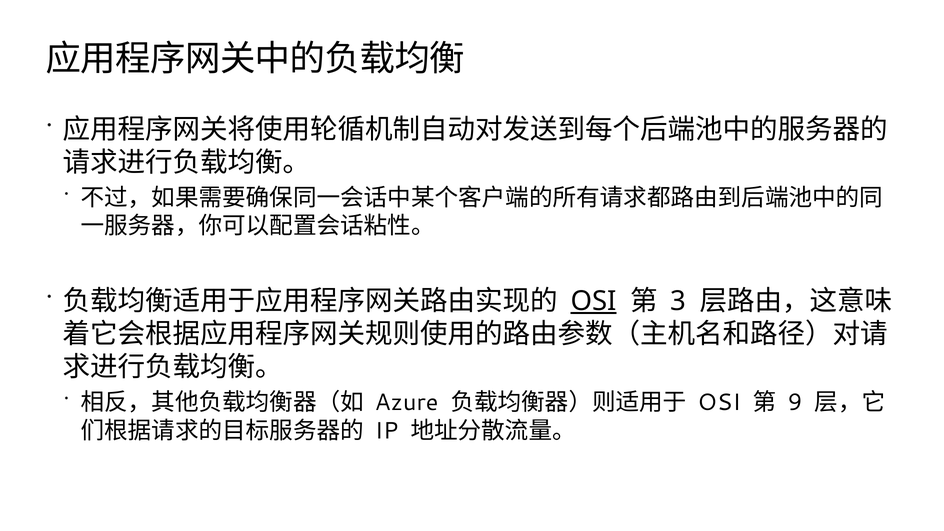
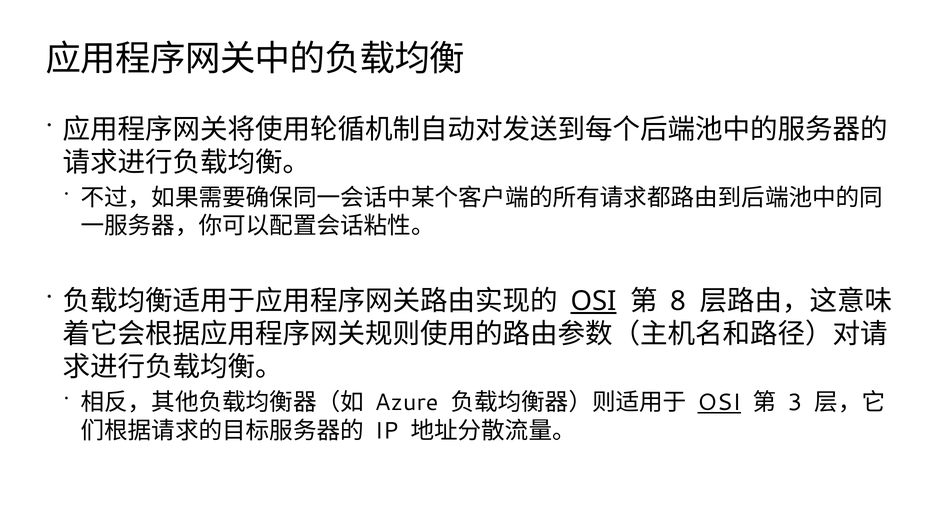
3: 3 -> 8
OSI at (719, 402) underline: none -> present
9: 9 -> 3
